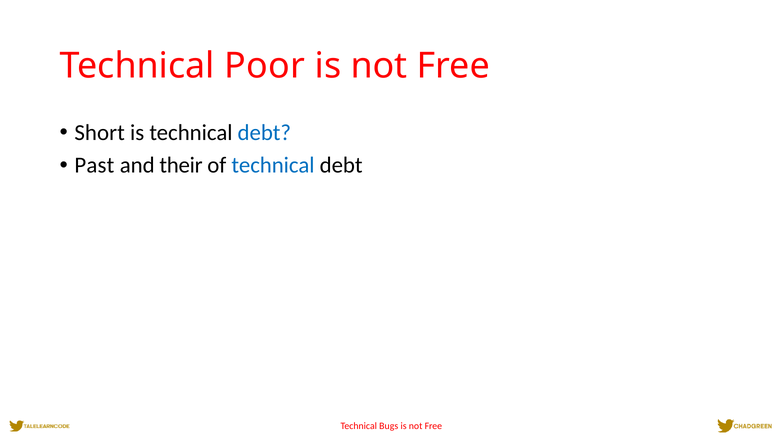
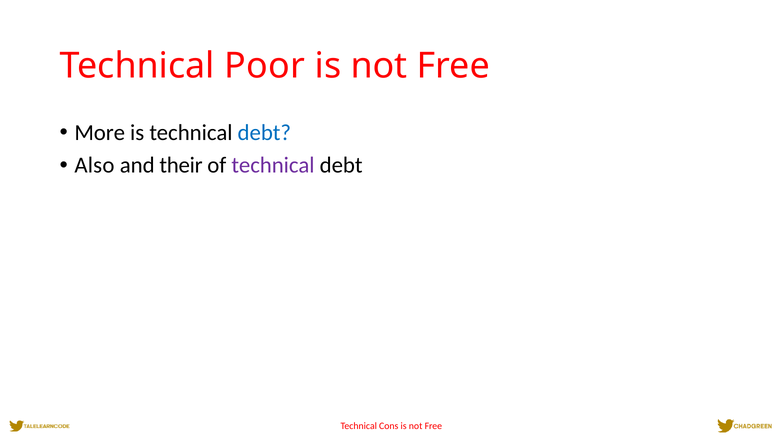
Short: Short -> More
Past: Past -> Also
technical at (273, 165) colour: blue -> purple
Bugs: Bugs -> Cons
